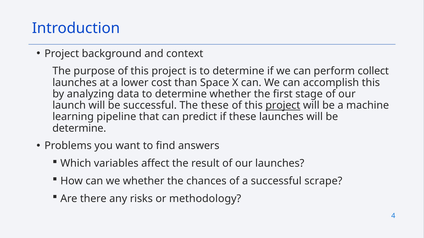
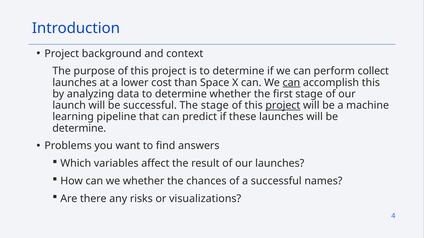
can at (291, 83) underline: none -> present
The these: these -> stage
scrape: scrape -> names
methodology: methodology -> visualizations
